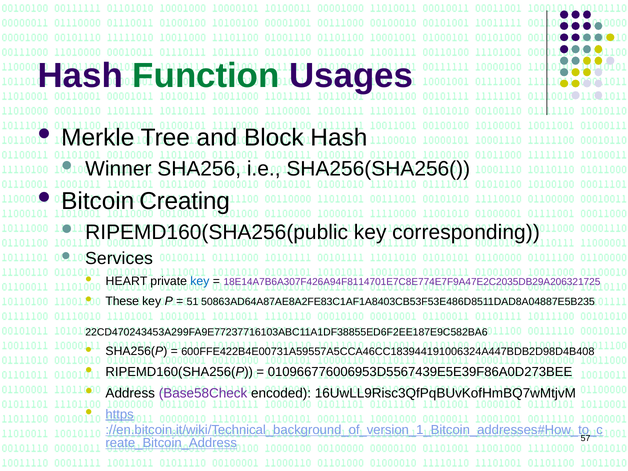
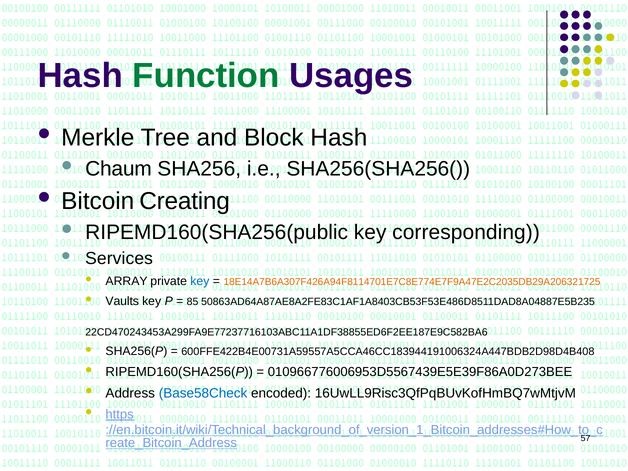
Winner: Winner -> Chaum
HEART: HEART -> ARRAY
18E14A7B6A307F426A94F8114701E7C8E774E7F9A47E2C2035DB29A206321725 colour: purple -> orange
These: These -> Vaults
51: 51 -> 85
Base58Check colour: purple -> blue
